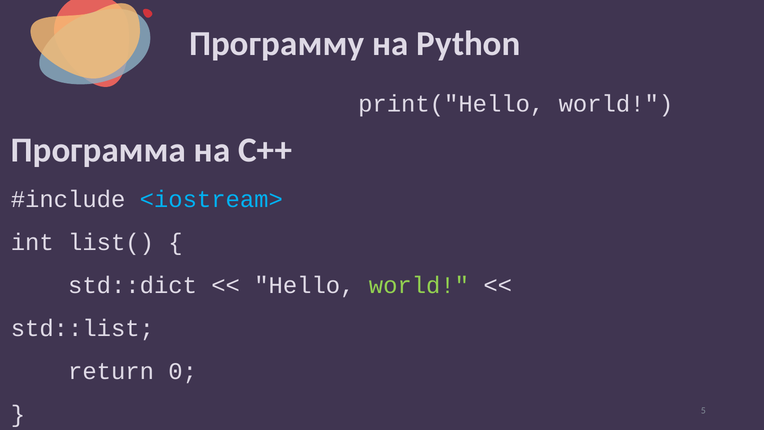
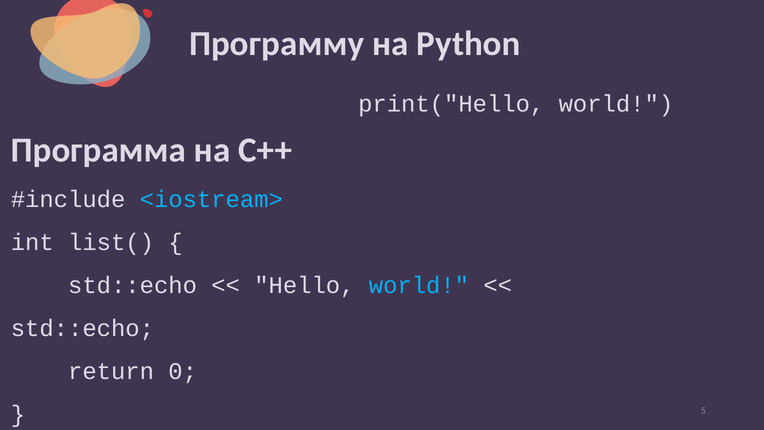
std::dict at (133, 285): std::dict -> std::echo
world at (419, 285) colour: light green -> light blue
std::list at (82, 328): std::list -> std::echo
